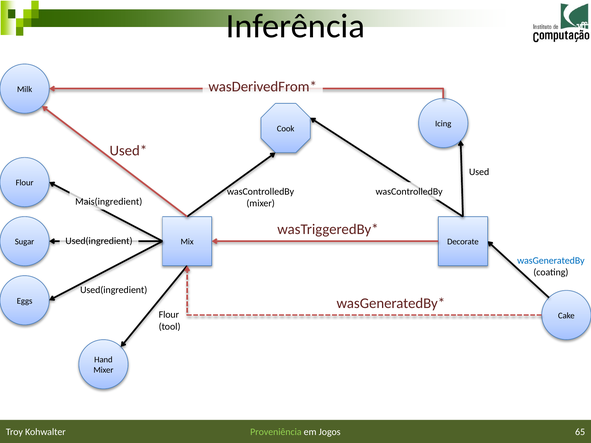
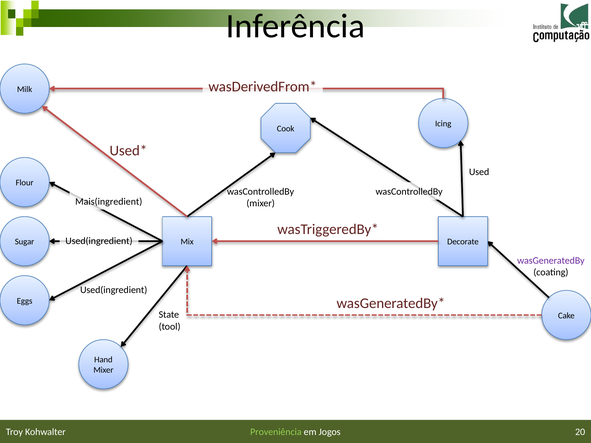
wasGeneratedBy colour: blue -> purple
Flour at (169, 315): Flour -> State
65: 65 -> 20
